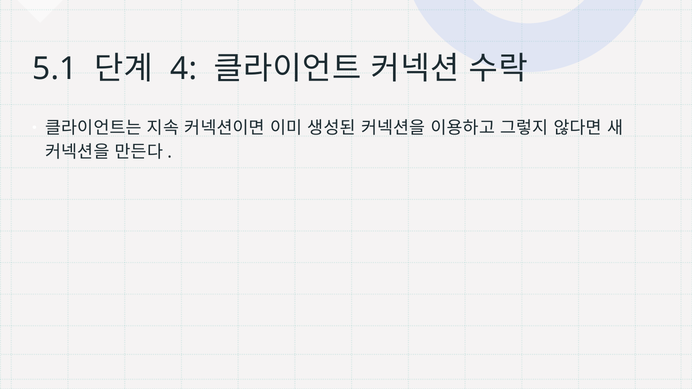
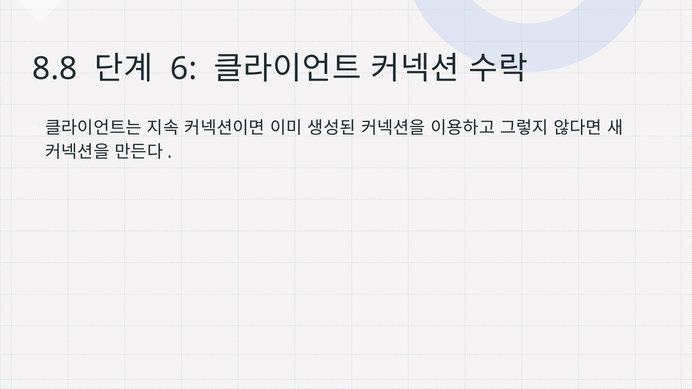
5.1: 5.1 -> 8.8
4: 4 -> 6
